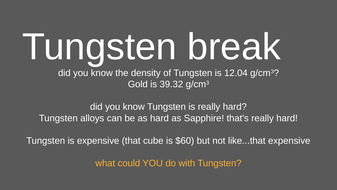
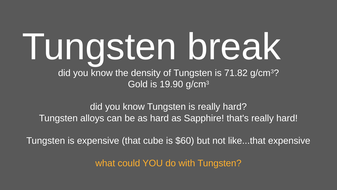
12.04: 12.04 -> 71.82
39.32: 39.32 -> 19.90
